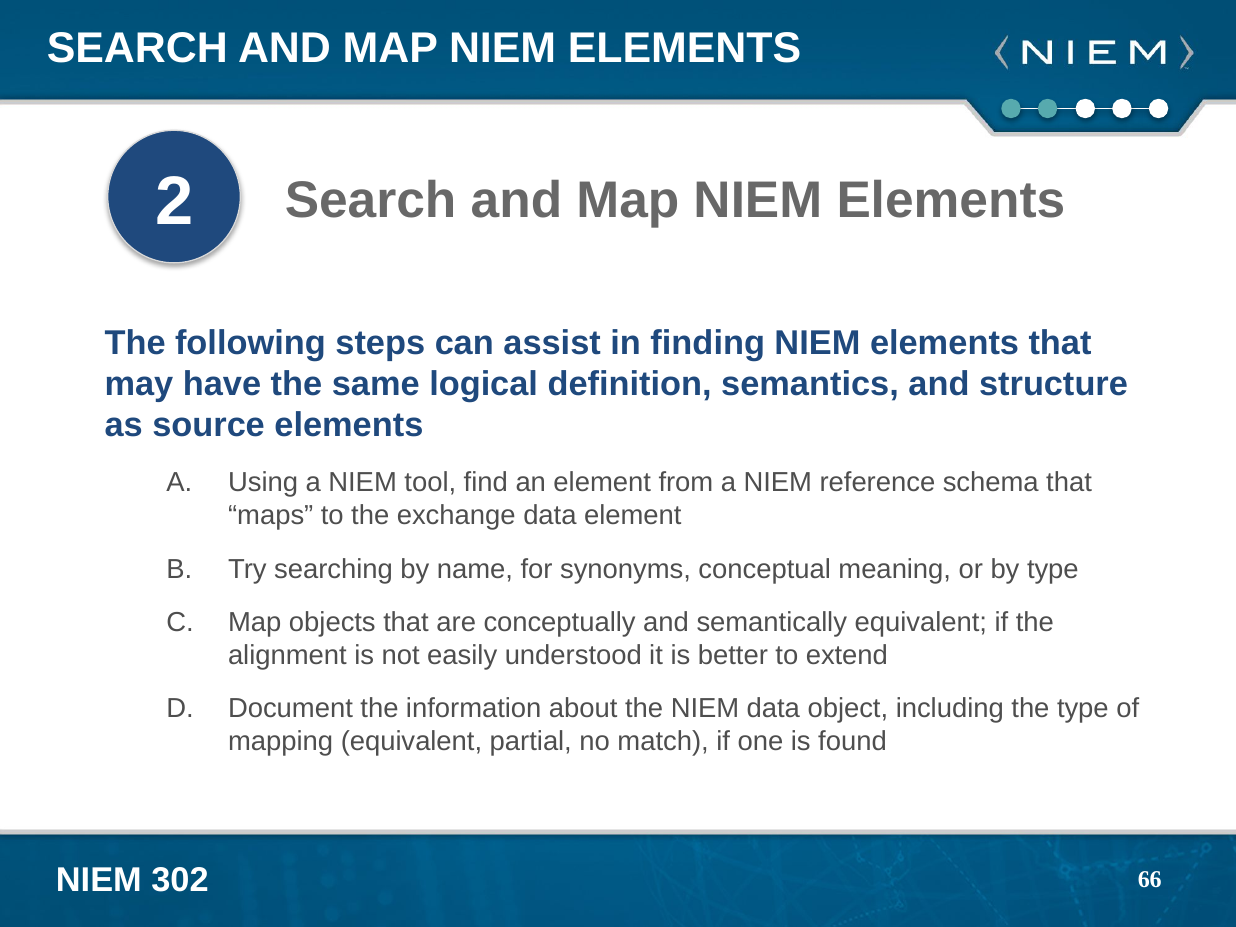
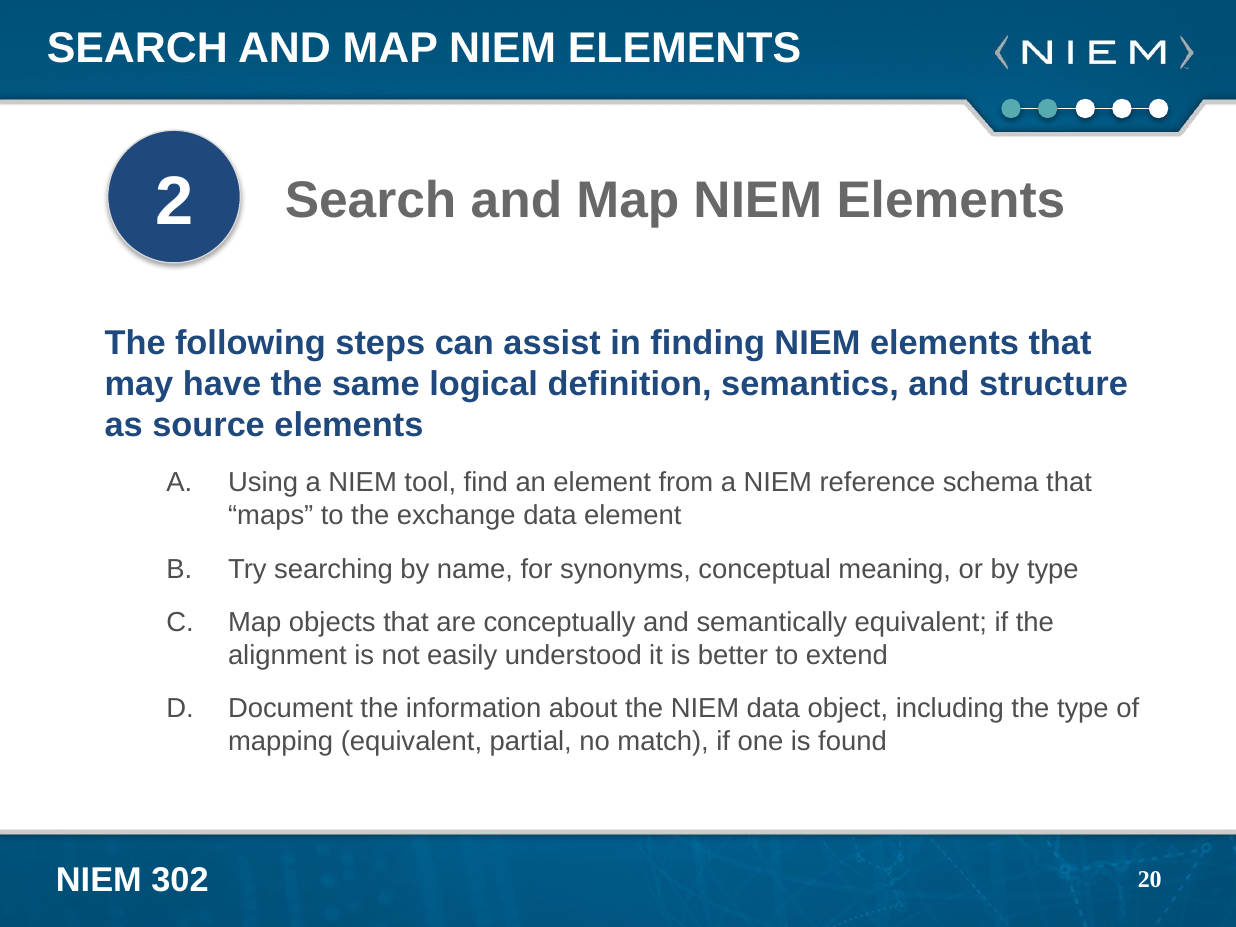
66: 66 -> 20
